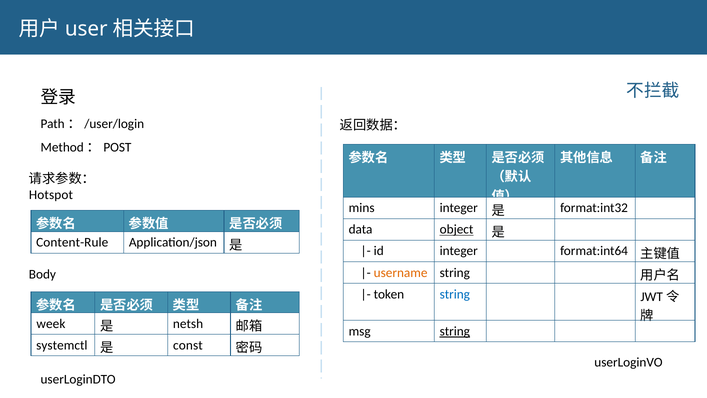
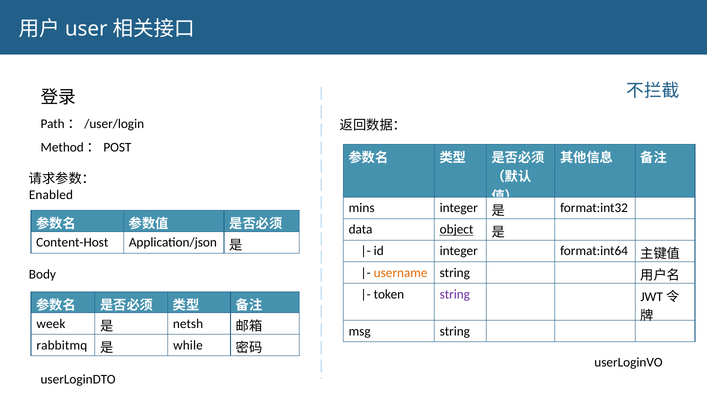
Hotspot: Hotspot -> Enabled
Content-Rule: Content-Rule -> Content-Host
string at (455, 294) colour: blue -> purple
string at (455, 331) underline: present -> none
systemctl: systemctl -> rabbitmq
const: const -> while
